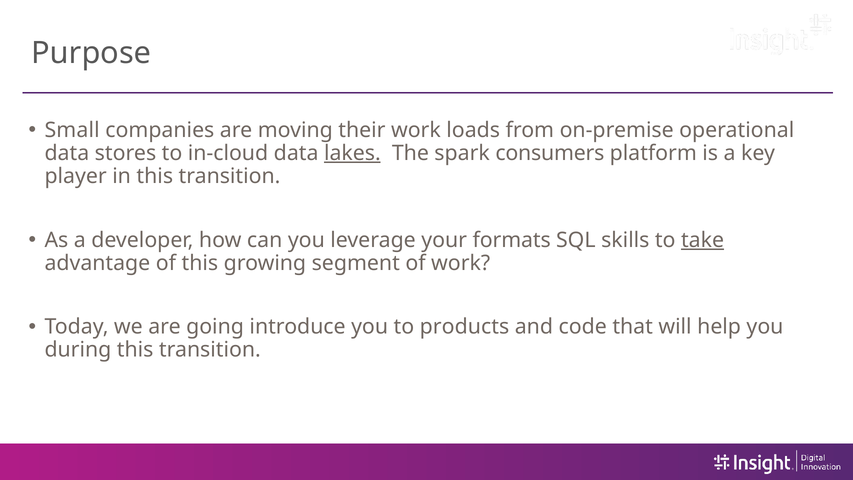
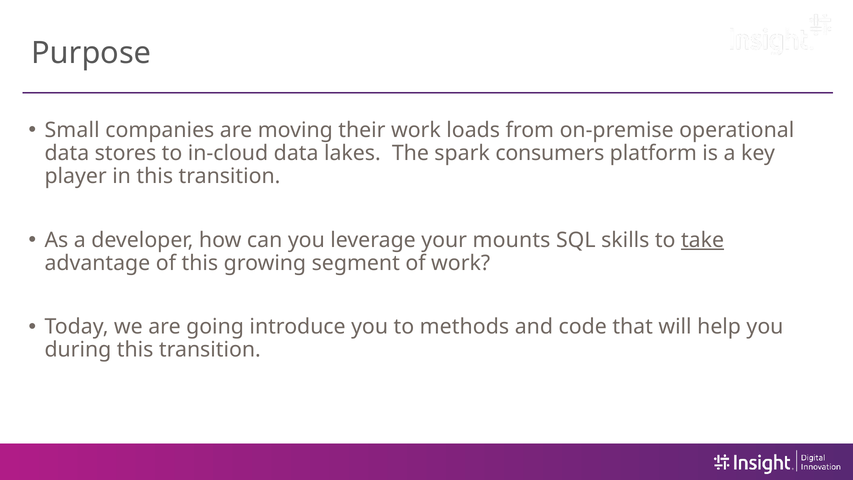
lakes underline: present -> none
formats: formats -> mounts
products: products -> methods
